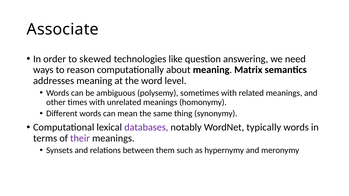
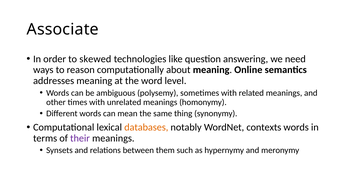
Matrix: Matrix -> Online
databases colour: purple -> orange
typically: typically -> contexts
